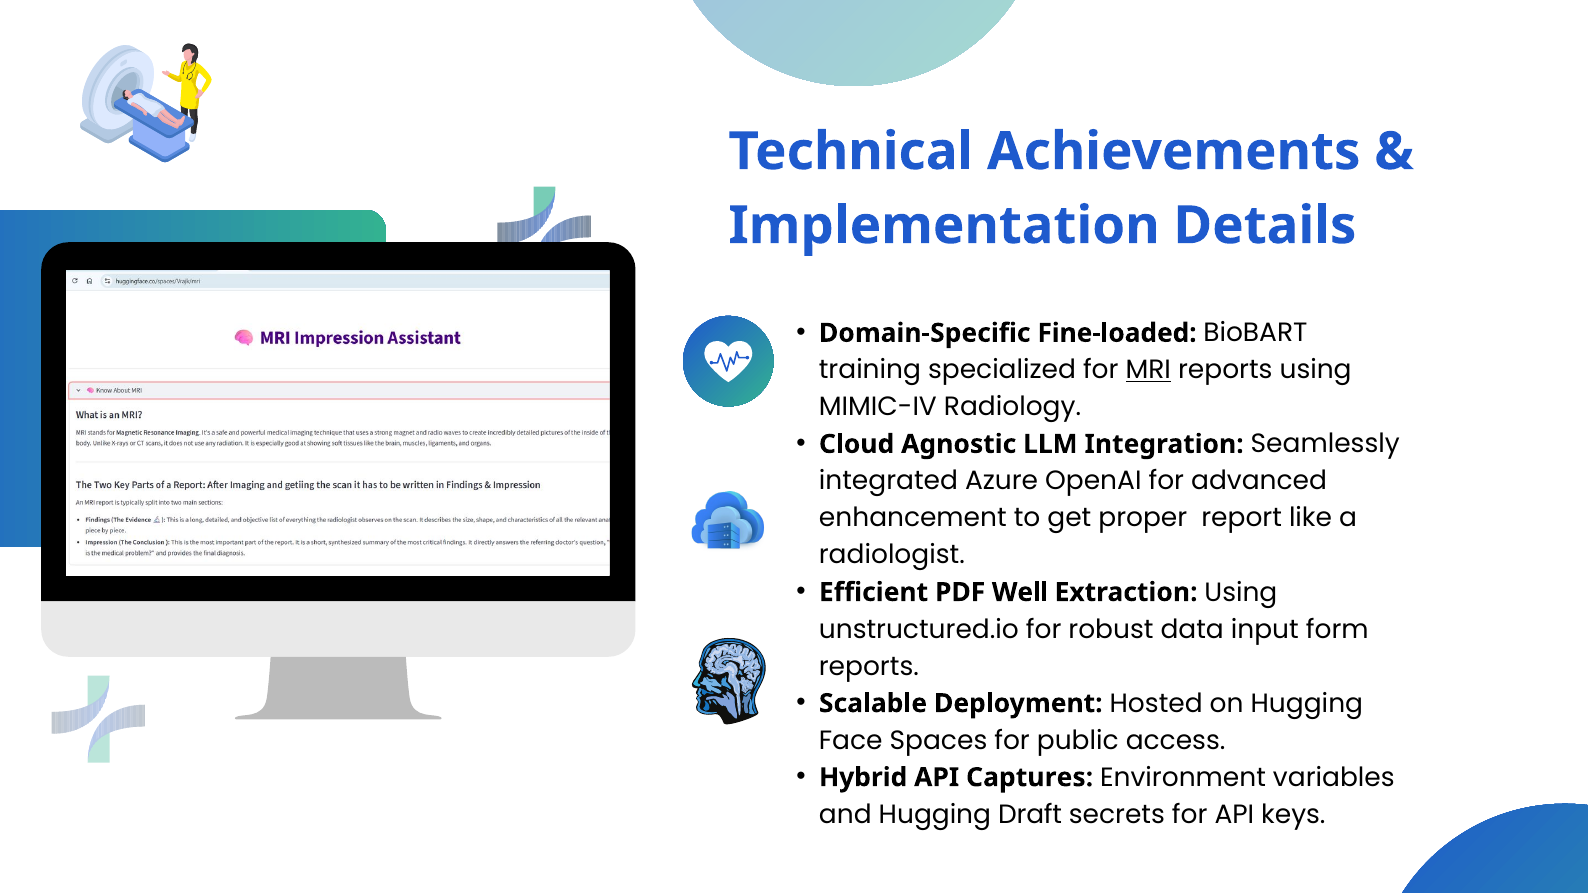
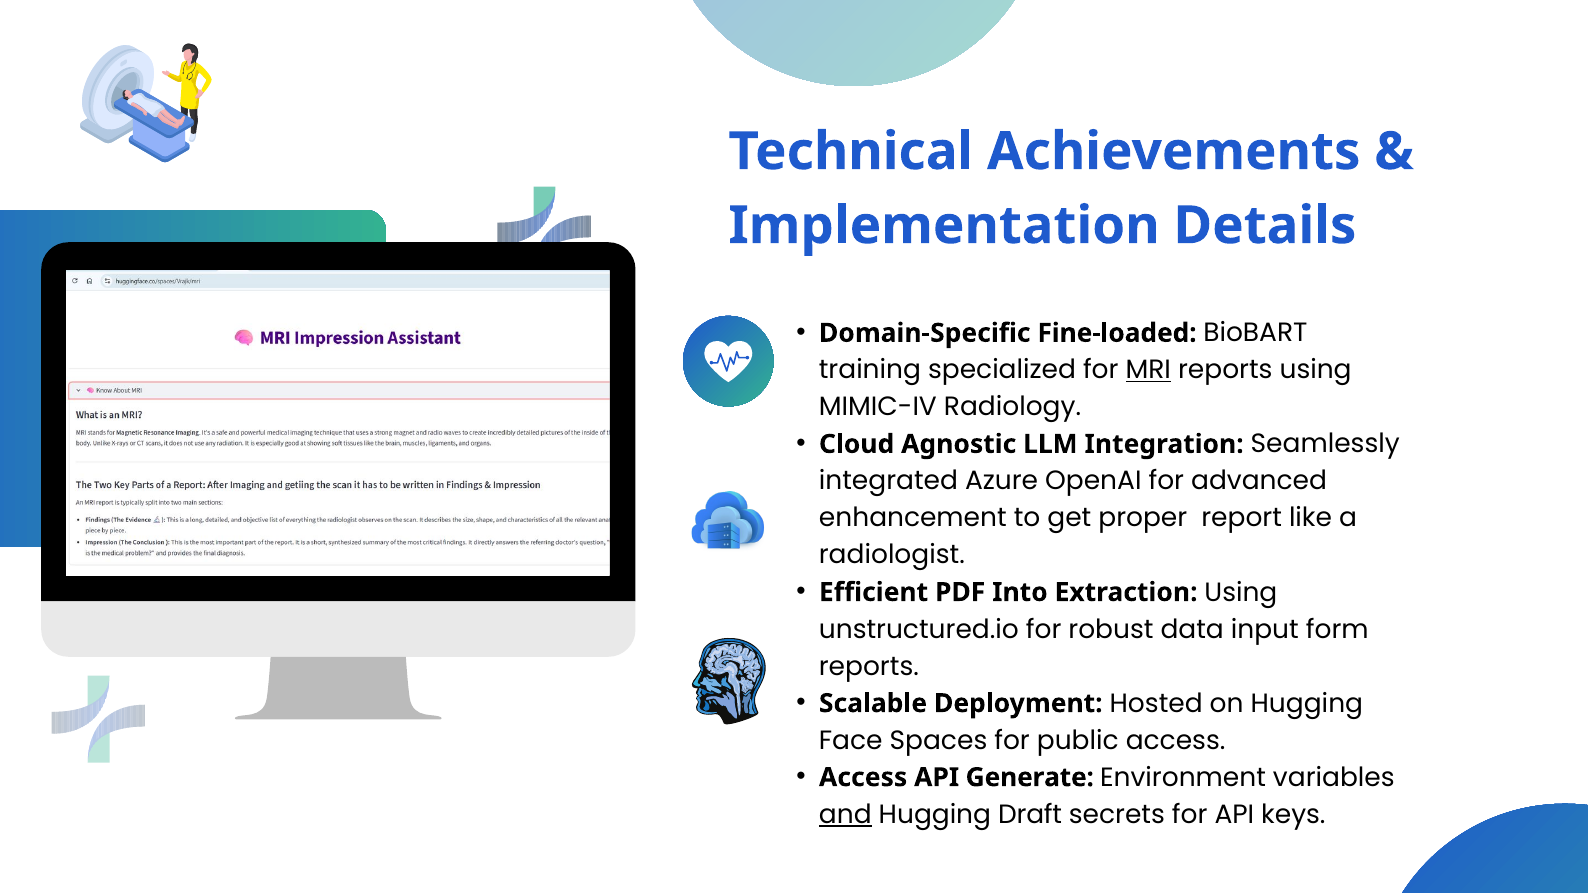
Well: Well -> Into
Hybrid at (863, 778): Hybrid -> Access
Captures: Captures -> Generate
and underline: none -> present
